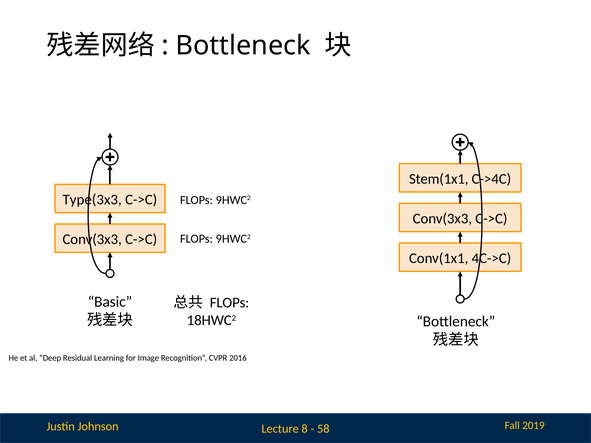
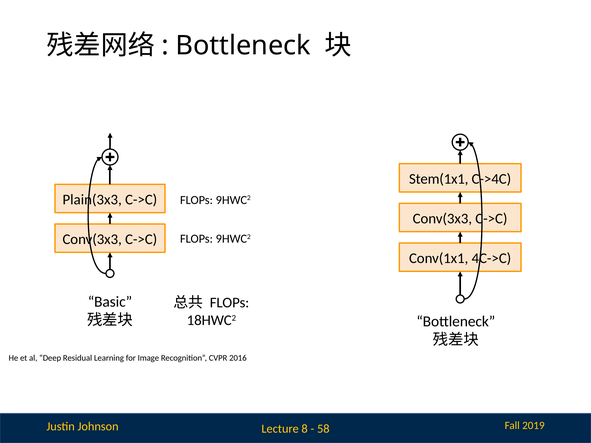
Type(3x3: Type(3x3 -> Plain(3x3
